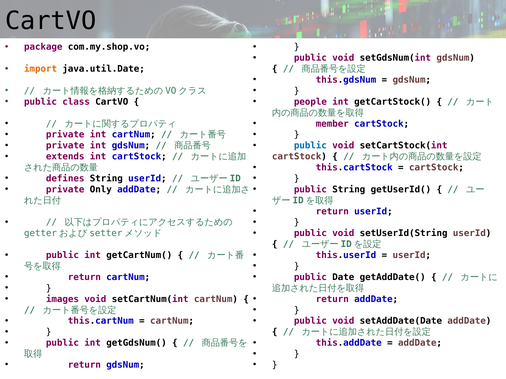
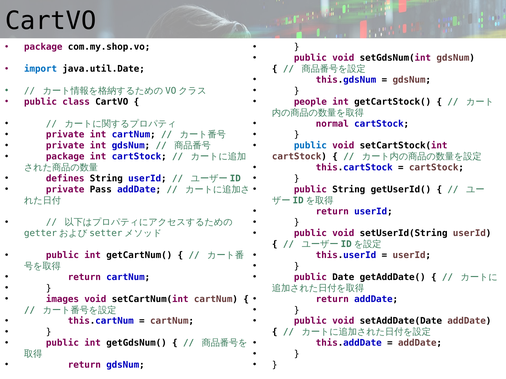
import colour: orange -> blue
member: member -> normal
extends at (65, 157): extends -> package
Only: Only -> Pass
